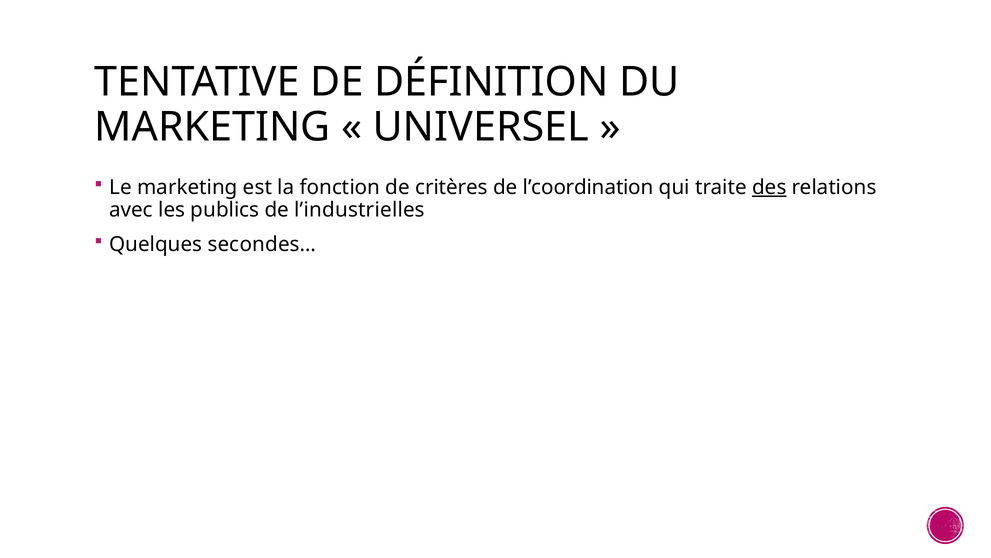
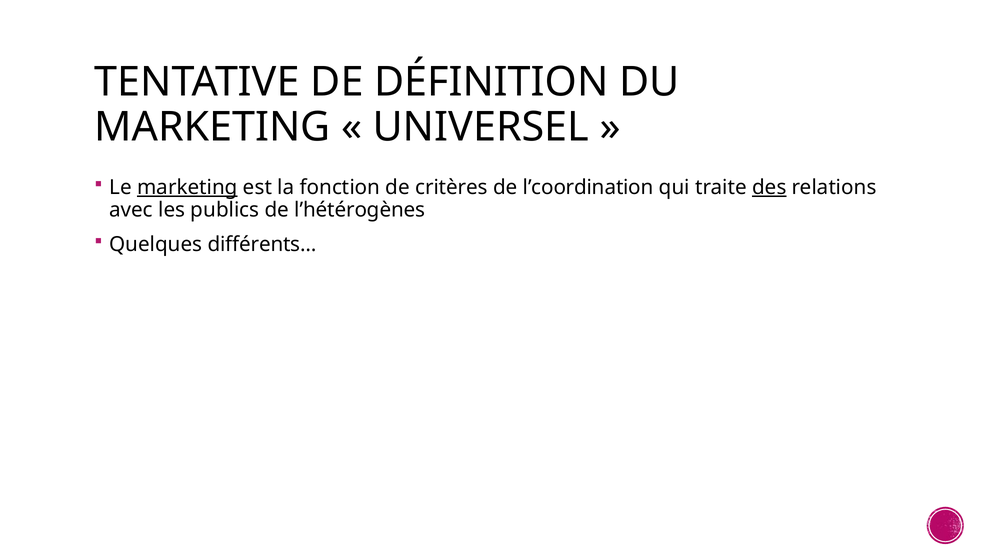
marketing at (187, 187) underline: none -> present
l’industrielles: l’industrielles -> l’hétérogènes
secondes…: secondes… -> différents…
